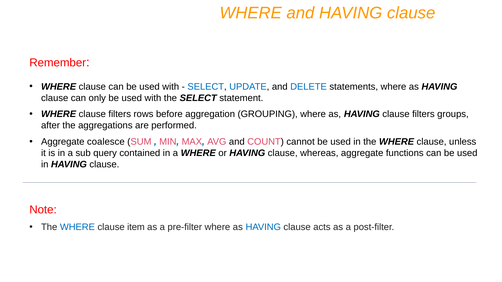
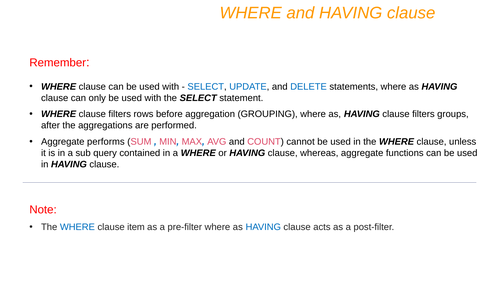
coalesce: coalesce -> performs
